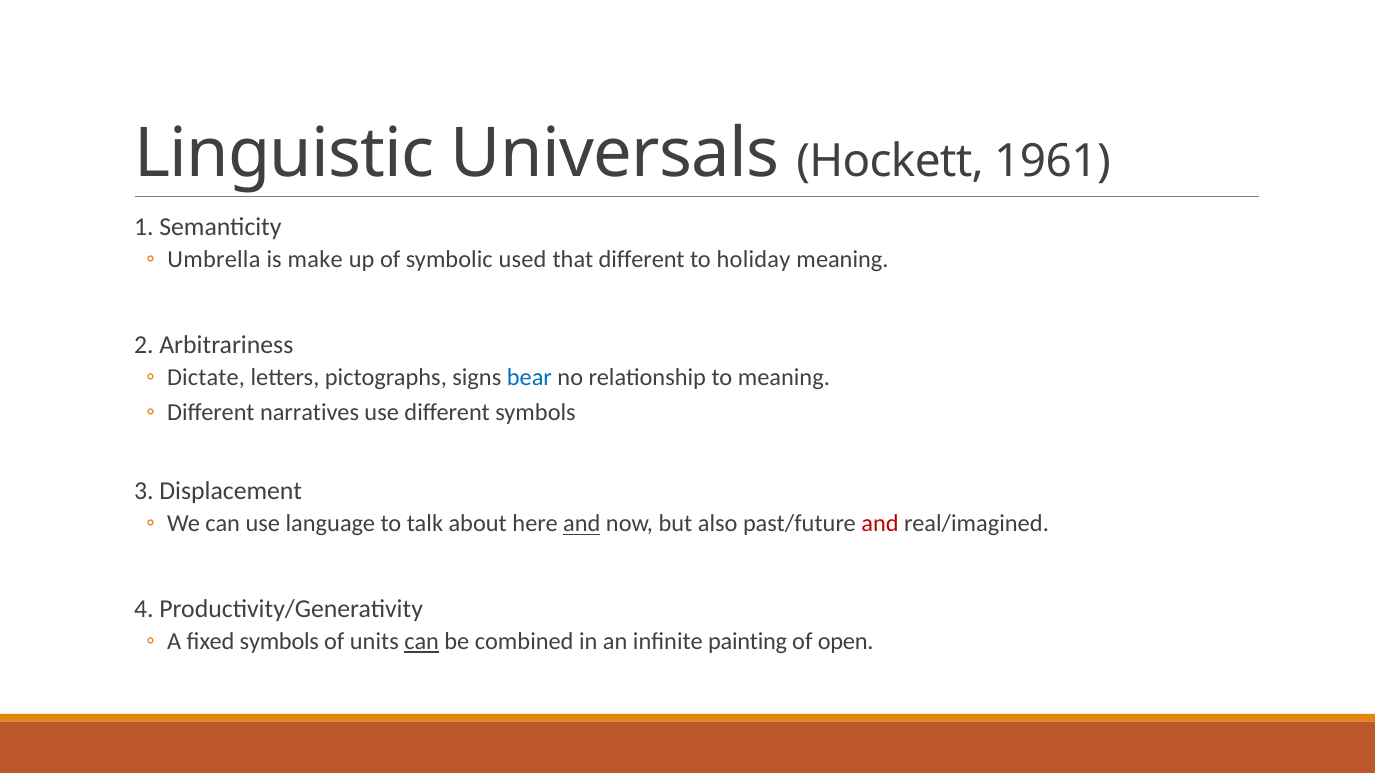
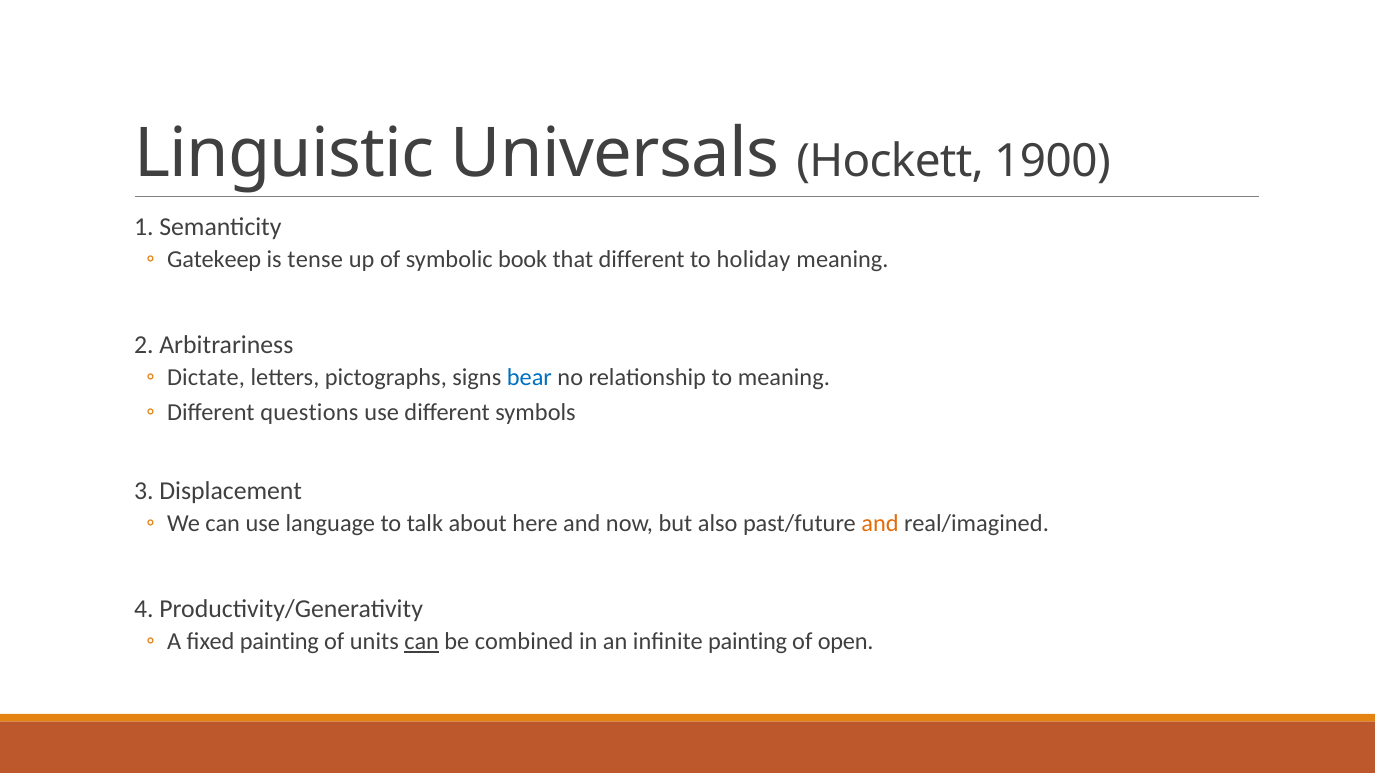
1961: 1961 -> 1900
Umbrella: Umbrella -> Gatekeep
make: make -> tense
used: used -> book
narratives: narratives -> questions
and at (582, 524) underline: present -> none
and at (880, 524) colour: red -> orange
fixed symbols: symbols -> painting
